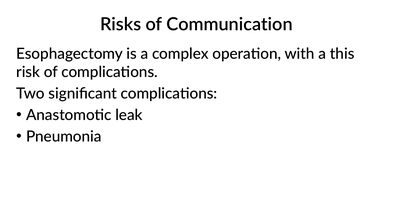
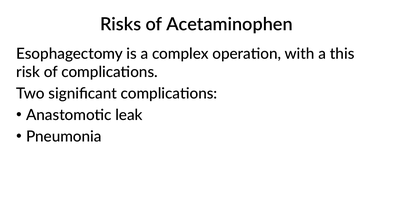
Communication: Communication -> Acetaminophen
